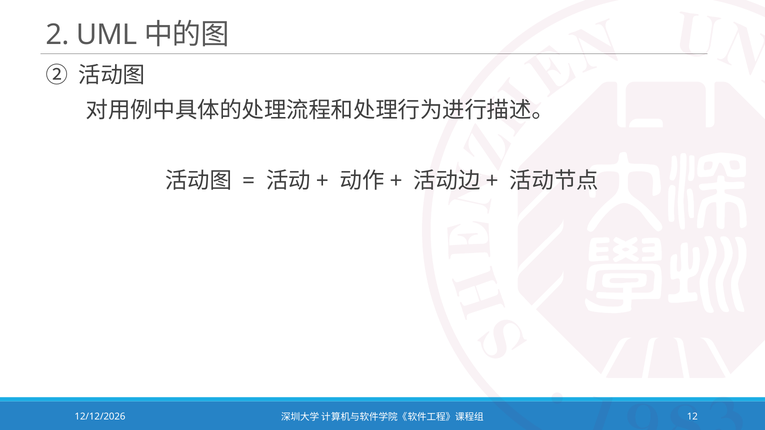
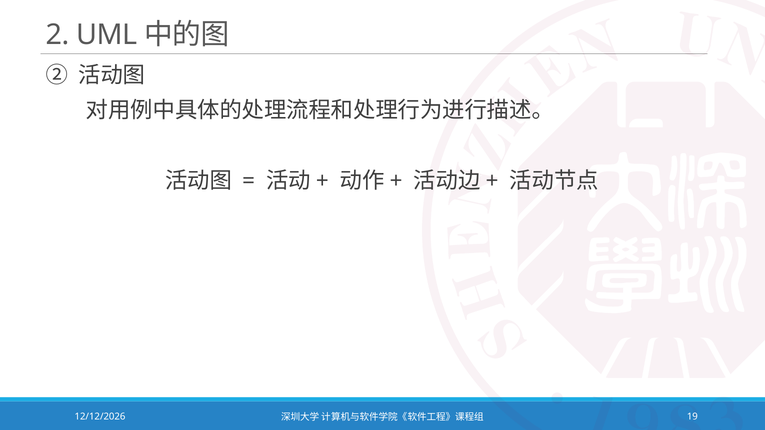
12: 12 -> 19
